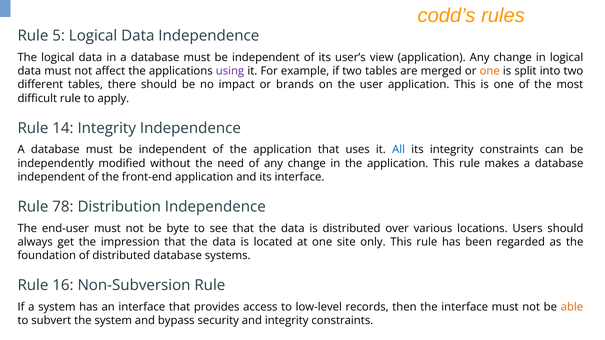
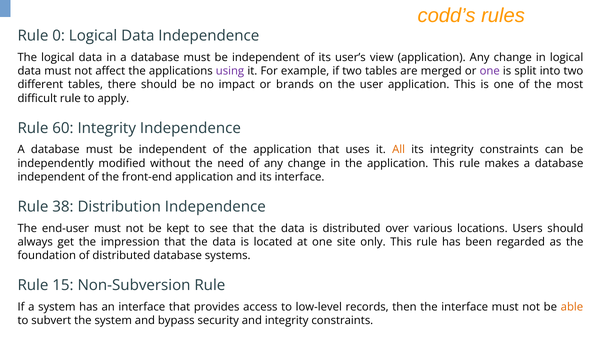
5: 5 -> 0
one at (490, 71) colour: orange -> purple
14: 14 -> 60
All colour: blue -> orange
78: 78 -> 38
byte: byte -> kept
16: 16 -> 15
